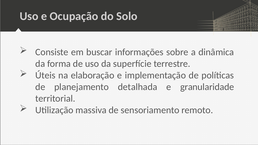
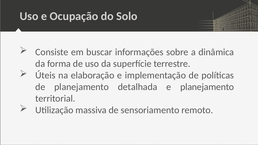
e granularidade: granularidade -> planejamento
